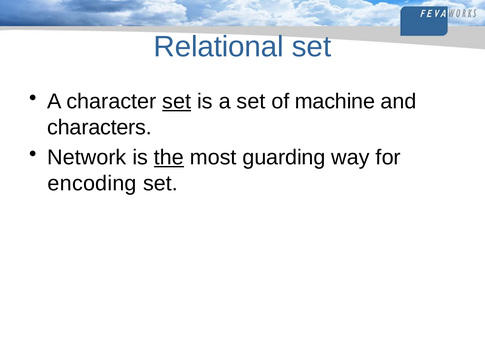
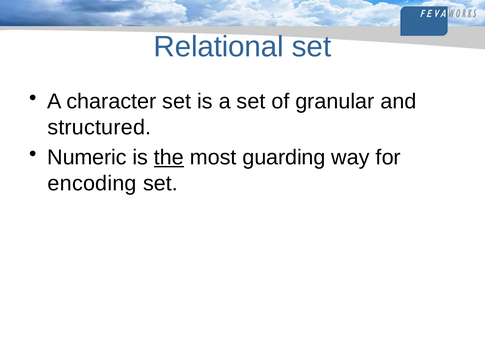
set at (177, 102) underline: present -> none
machine: machine -> granular
characters: characters -> structured
Network: Network -> Numeric
